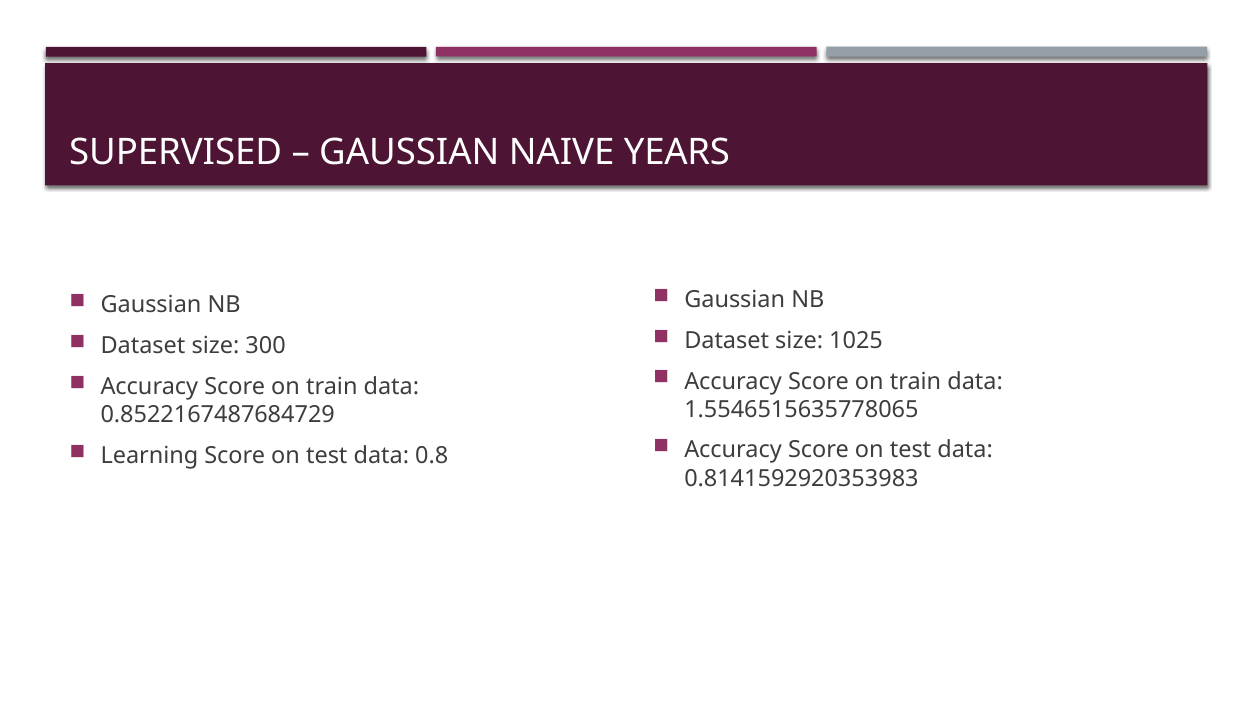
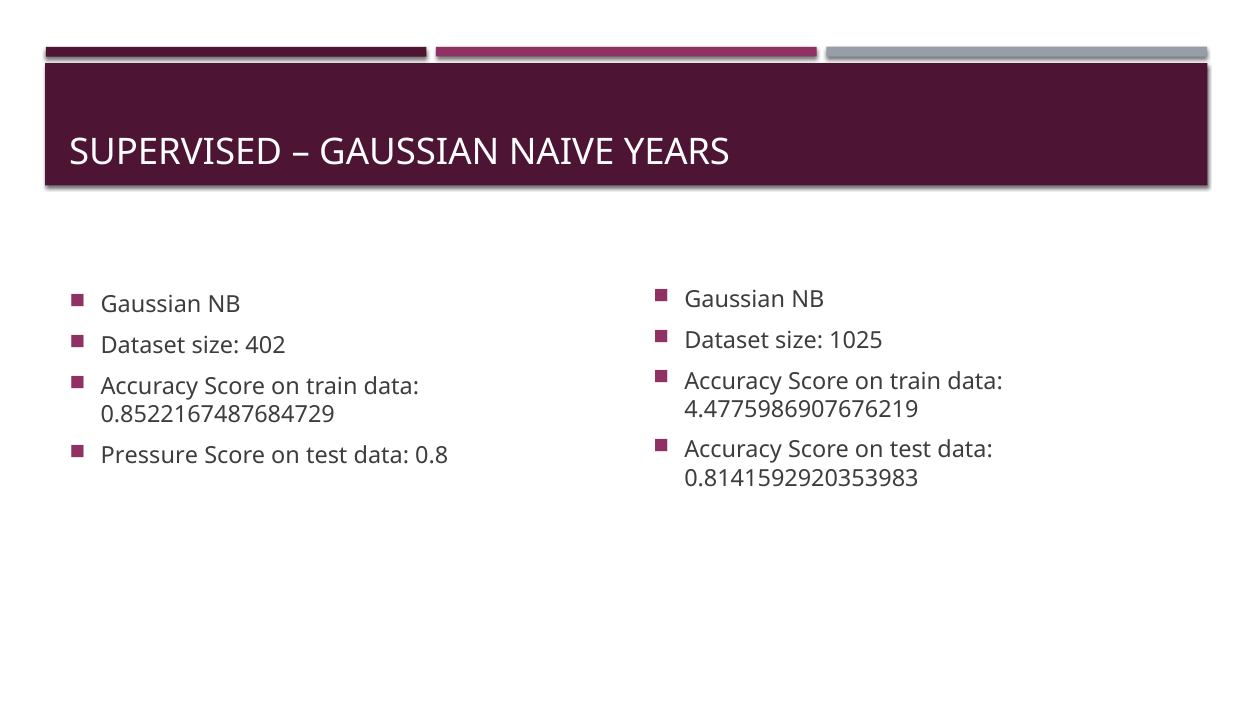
300: 300 -> 402
1.5546515635778065: 1.5546515635778065 -> 4.4775986907676219
Learning: Learning -> Pressure
